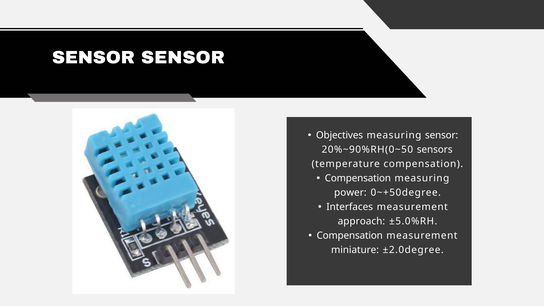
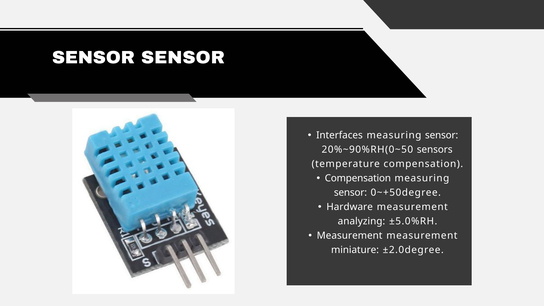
Objectives: Objectives -> Interfaces
power at (350, 193): power -> sensor
Interfaces: Interfaces -> Hardware
approach: approach -> analyzing
Compensation at (350, 236): Compensation -> Measurement
